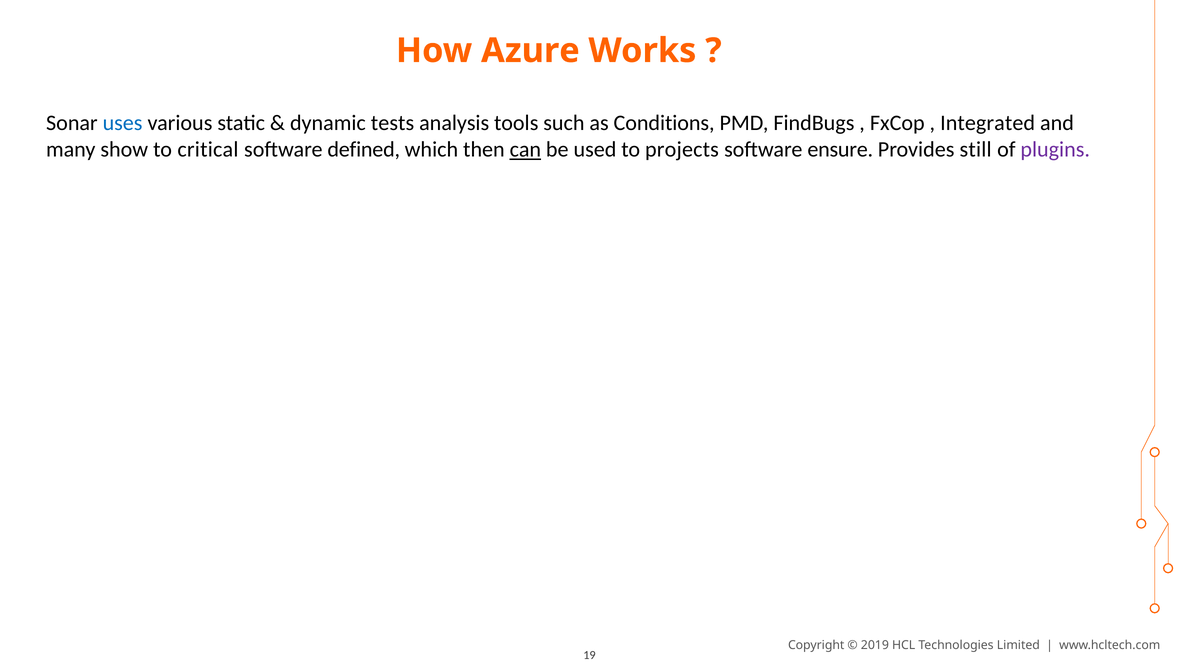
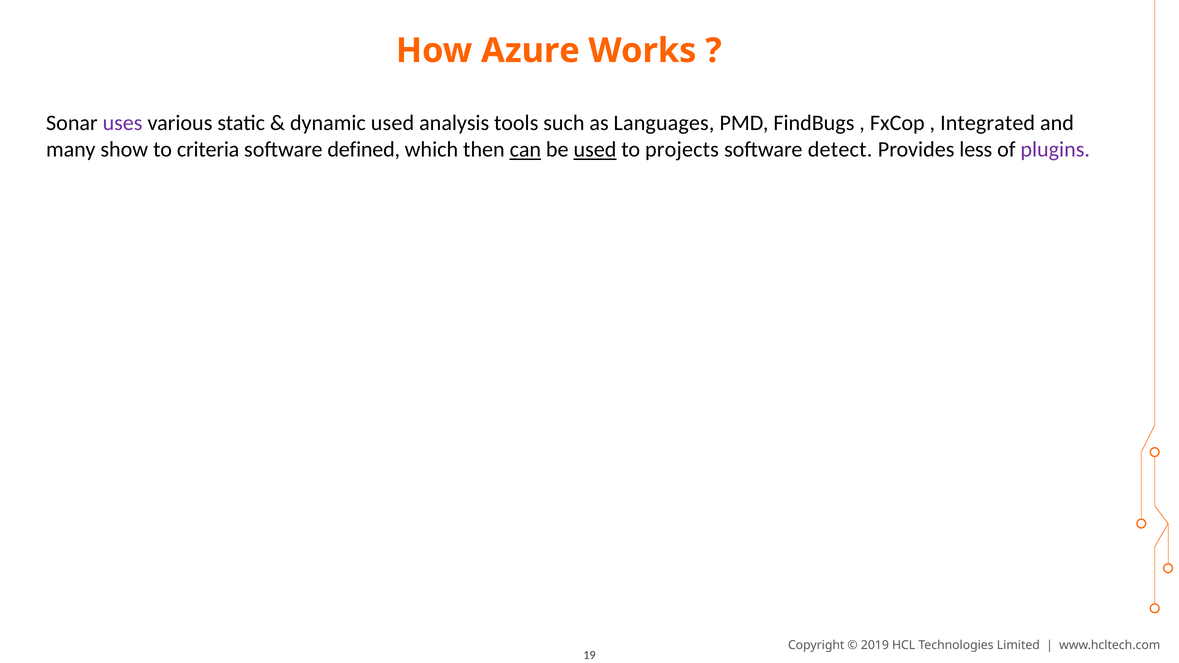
uses colour: blue -> purple
dynamic tests: tests -> used
Conditions: Conditions -> Languages
critical: critical -> criteria
used at (595, 150) underline: none -> present
ensure: ensure -> detect
still: still -> less
